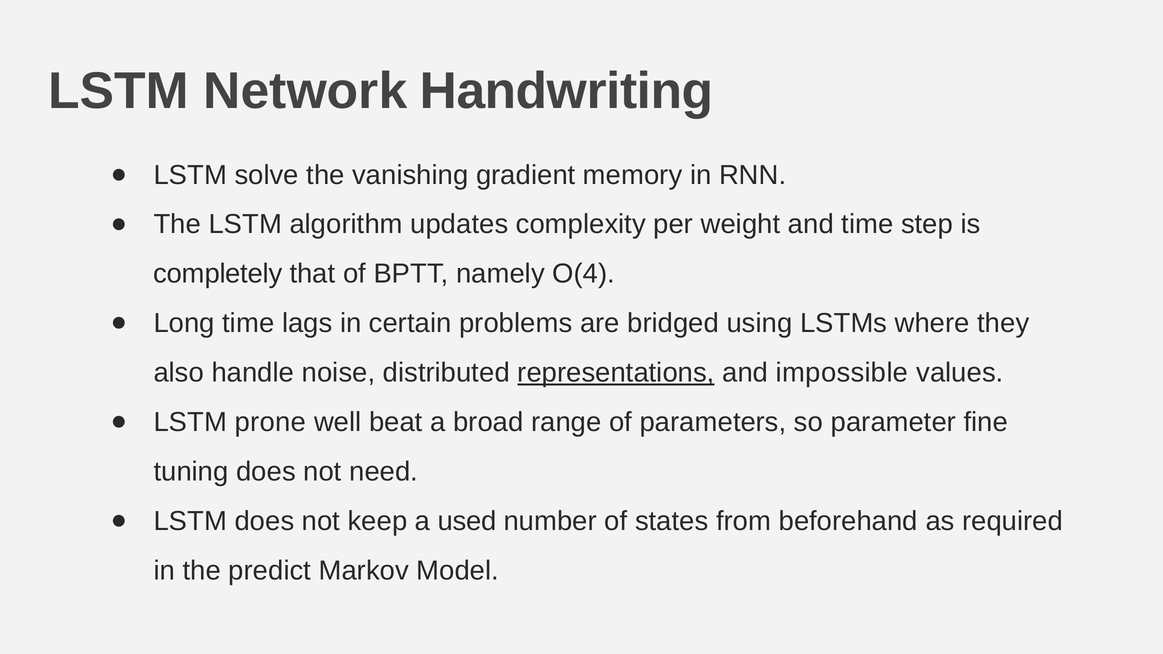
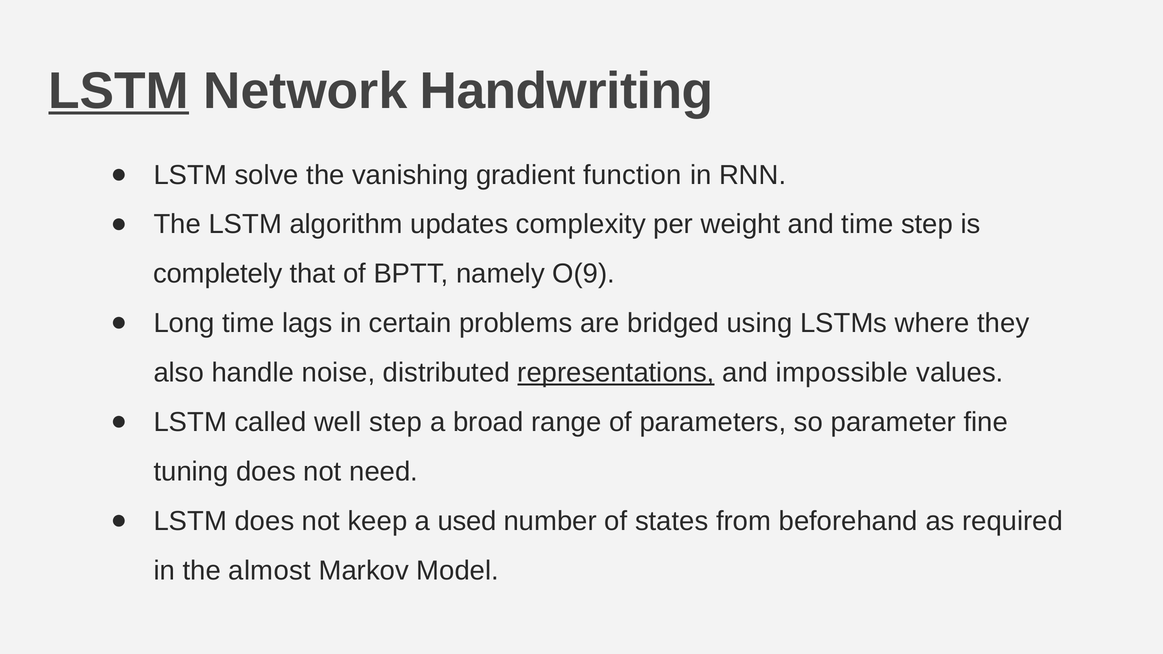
LSTM at (119, 91) underline: none -> present
memory: memory -> function
O(4: O(4 -> O(9
prone: prone -> called
well beat: beat -> step
predict: predict -> almost
